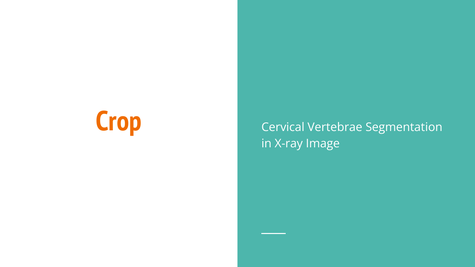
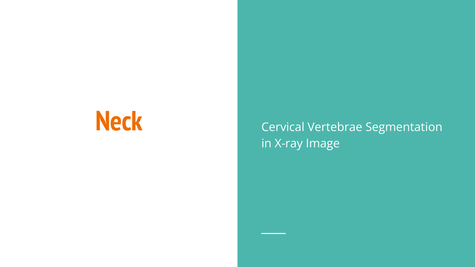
Crop: Crop -> Neck
